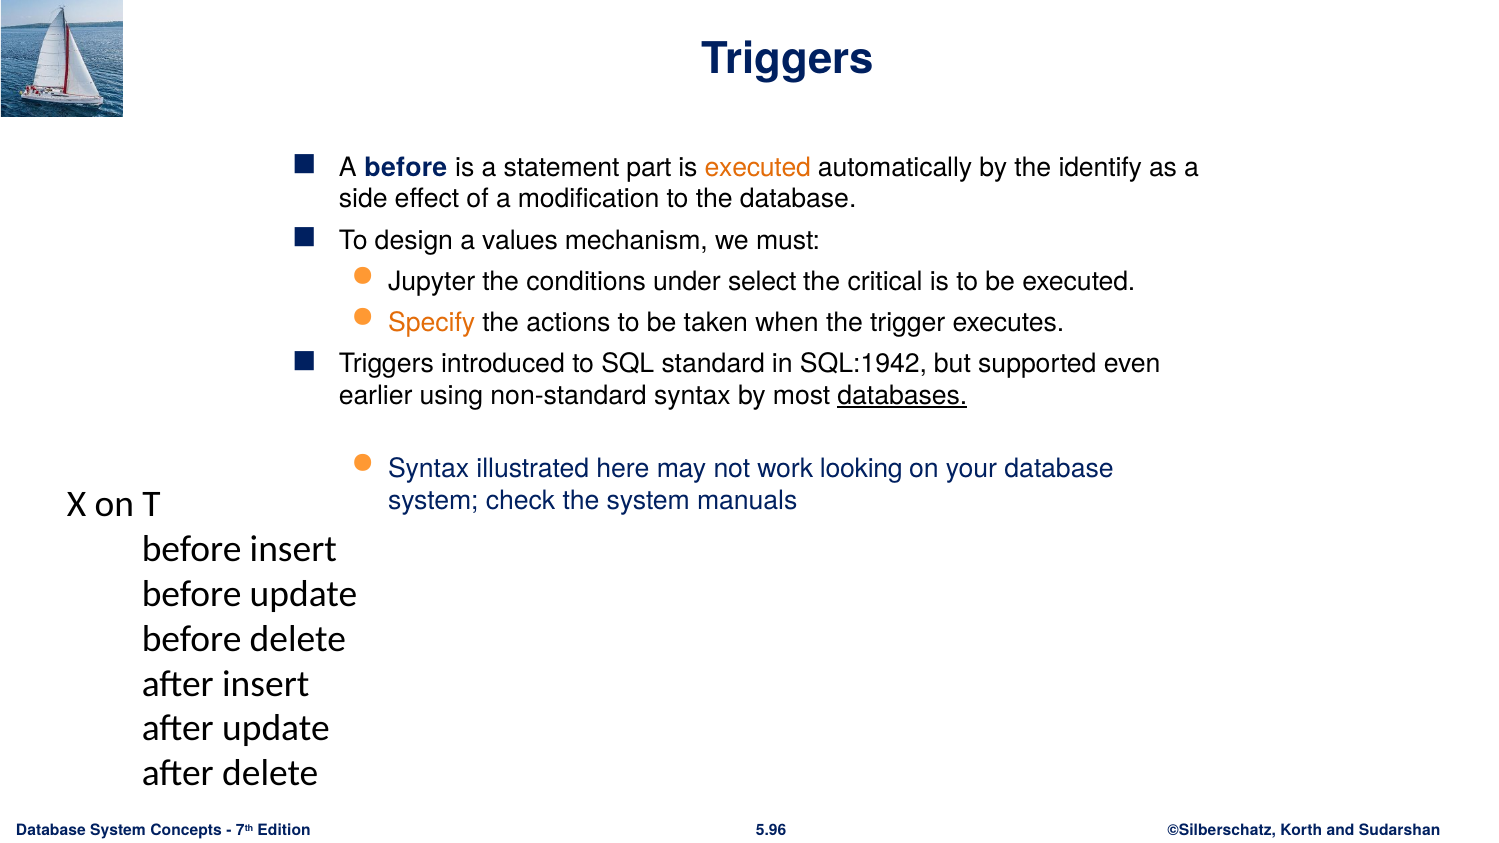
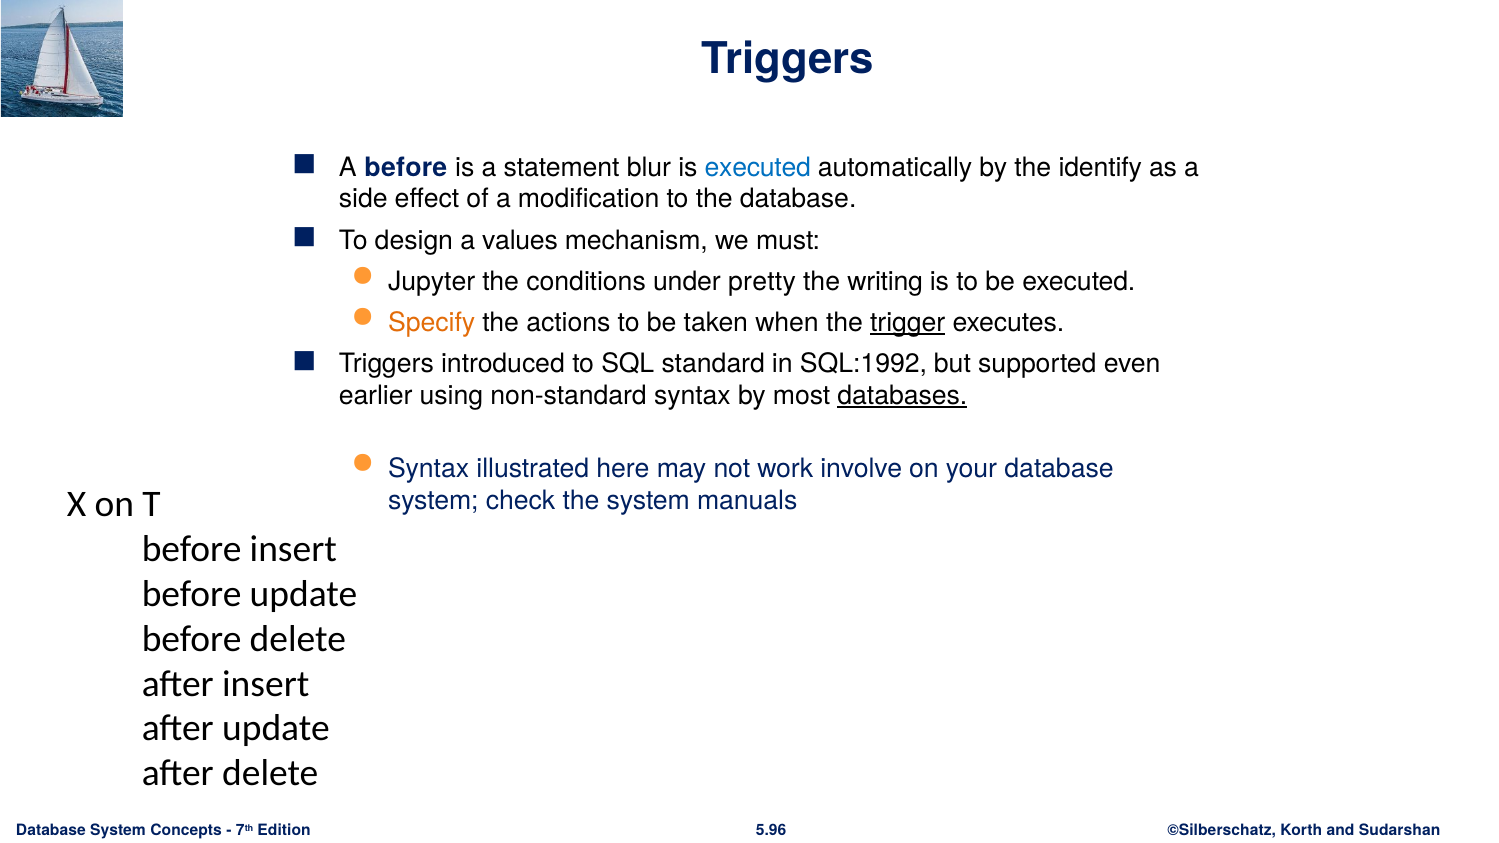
part: part -> blur
executed at (758, 167) colour: orange -> blue
select: select -> pretty
critical: critical -> writing
trigger underline: none -> present
SQL:1942: SQL:1942 -> SQL:1992
looking: looking -> involve
